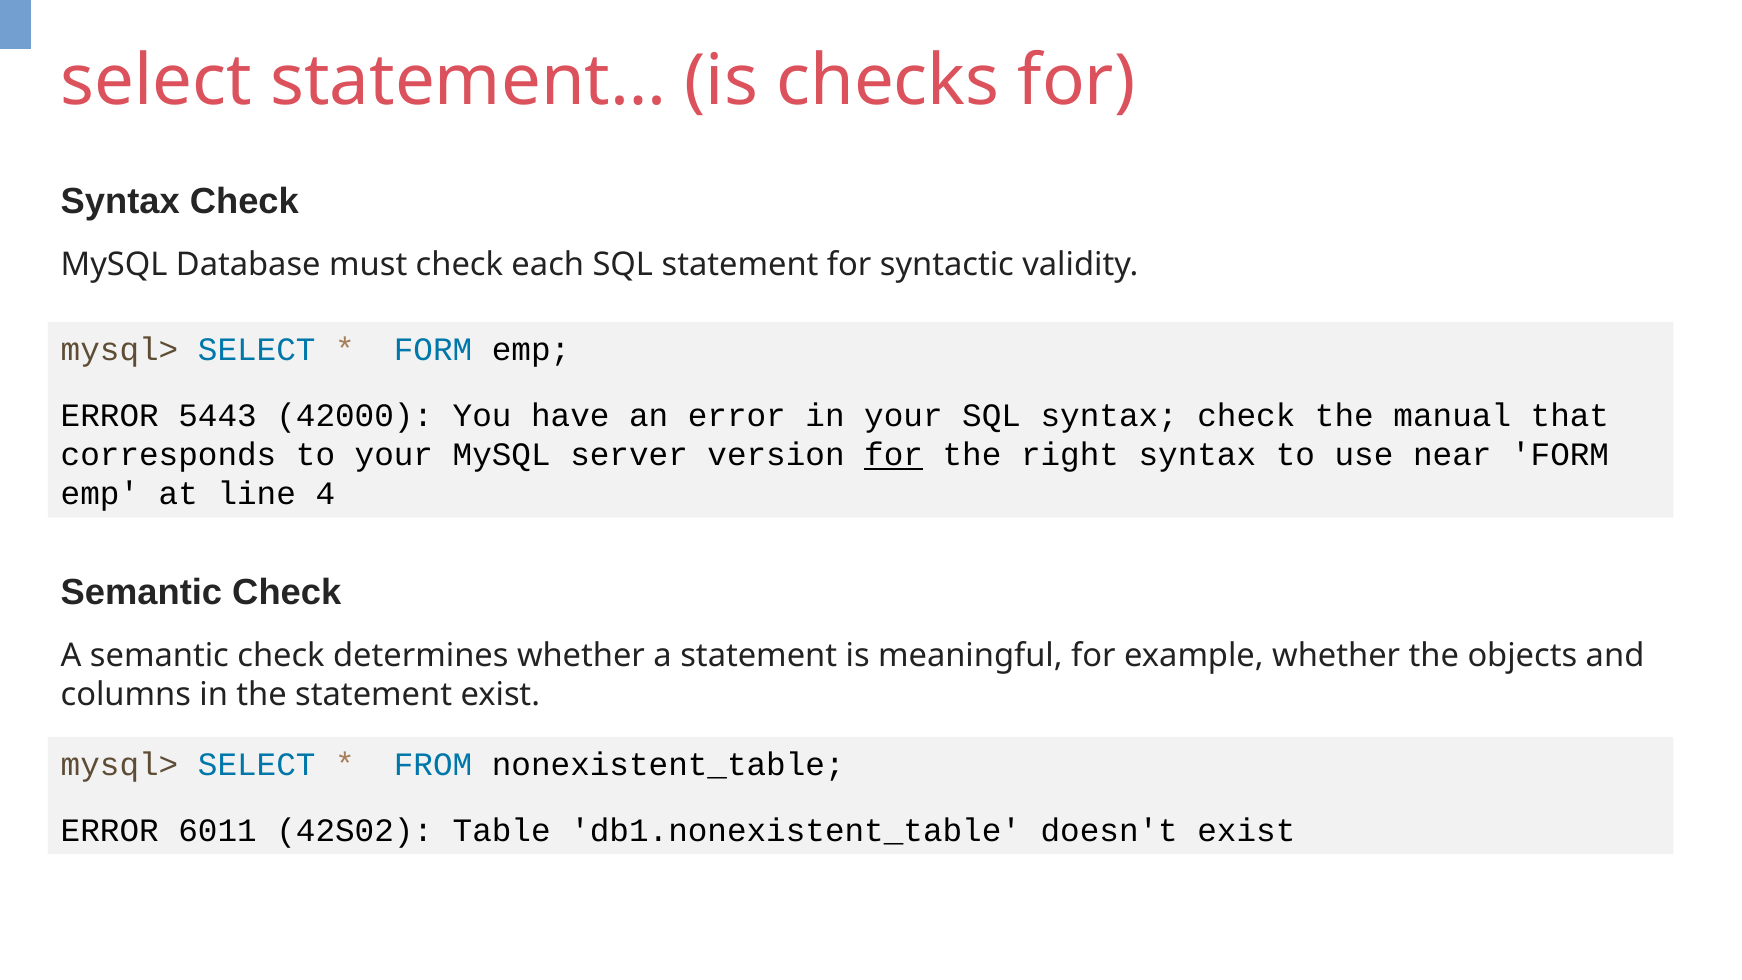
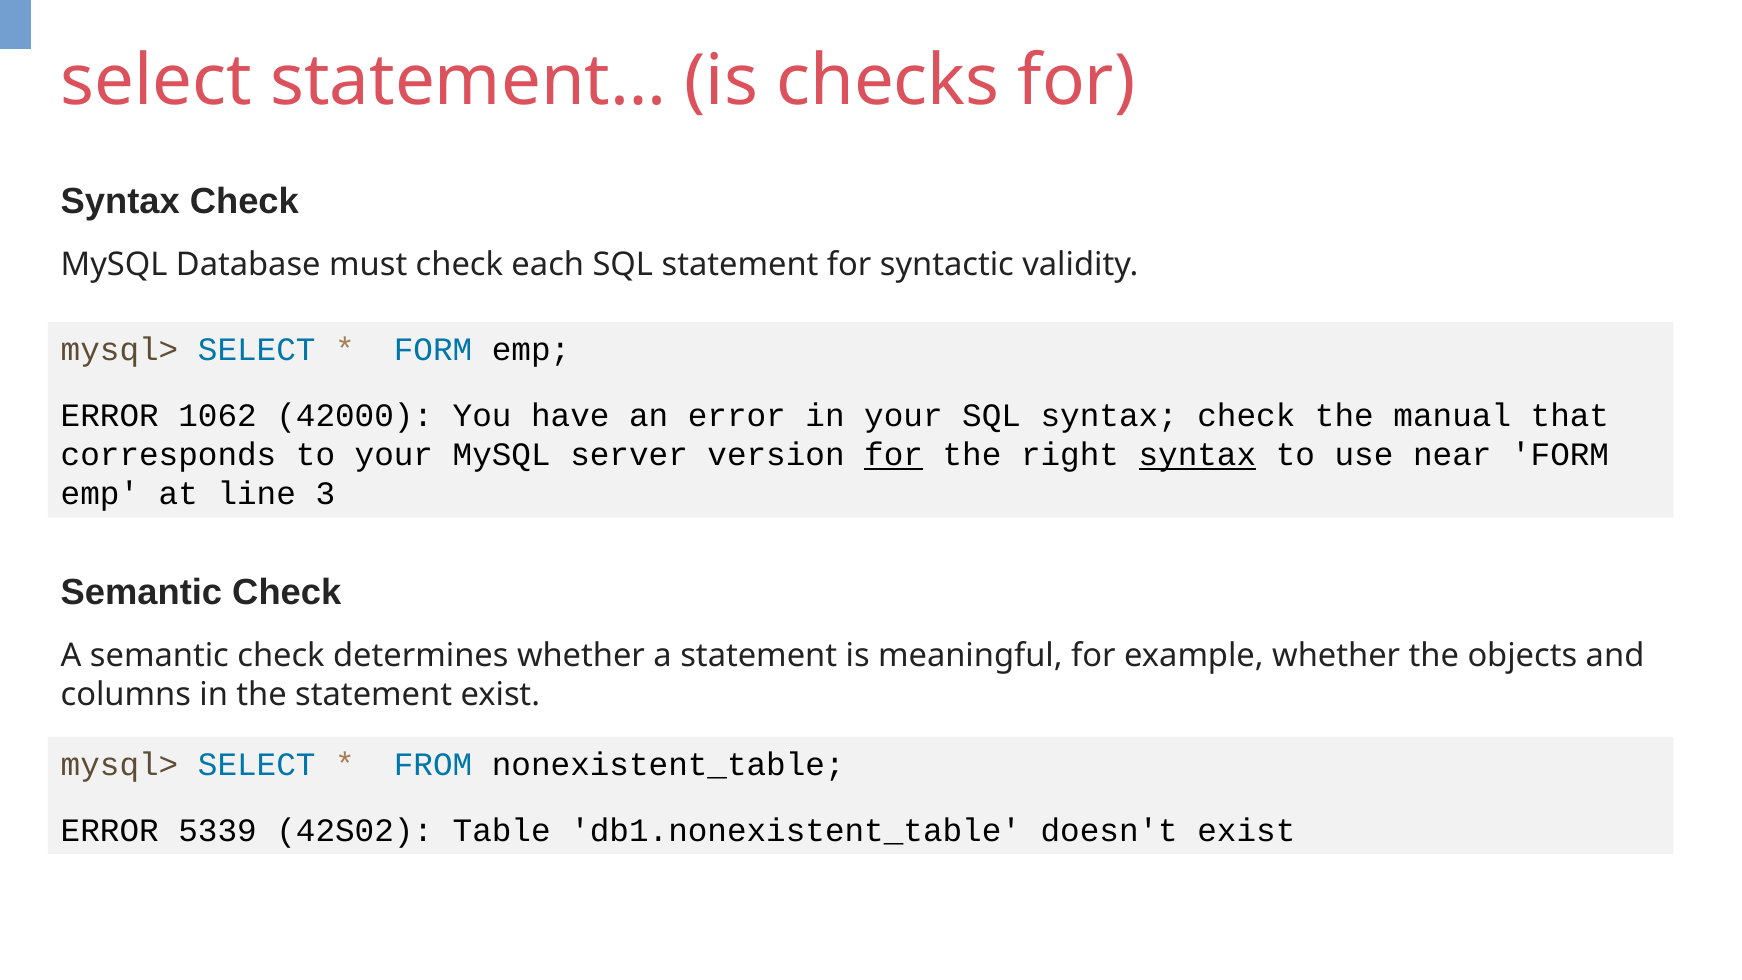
5443: 5443 -> 1062
syntax at (1197, 455) underline: none -> present
4: 4 -> 3
6011: 6011 -> 5339
